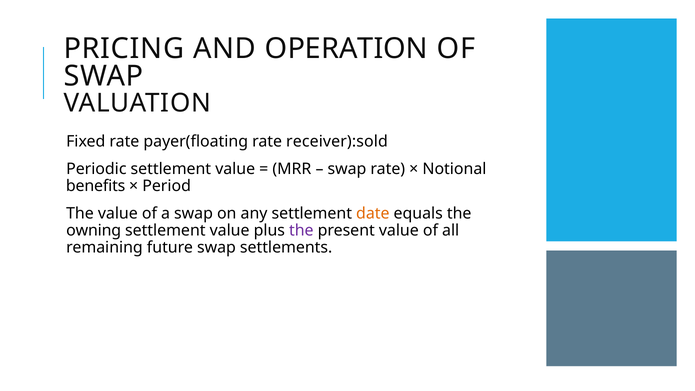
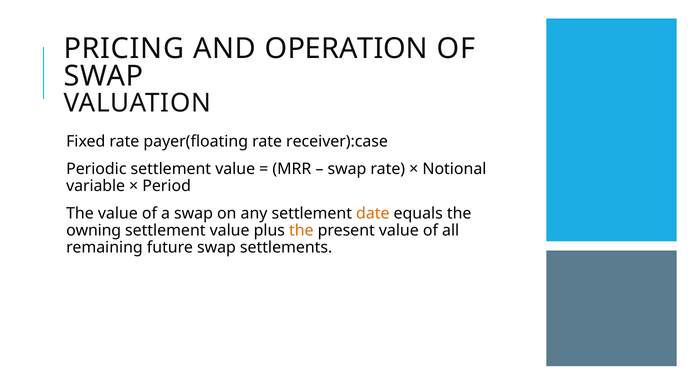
receiver):sold: receiver):sold -> receiver):case
benefits: benefits -> variable
the at (301, 230) colour: purple -> orange
